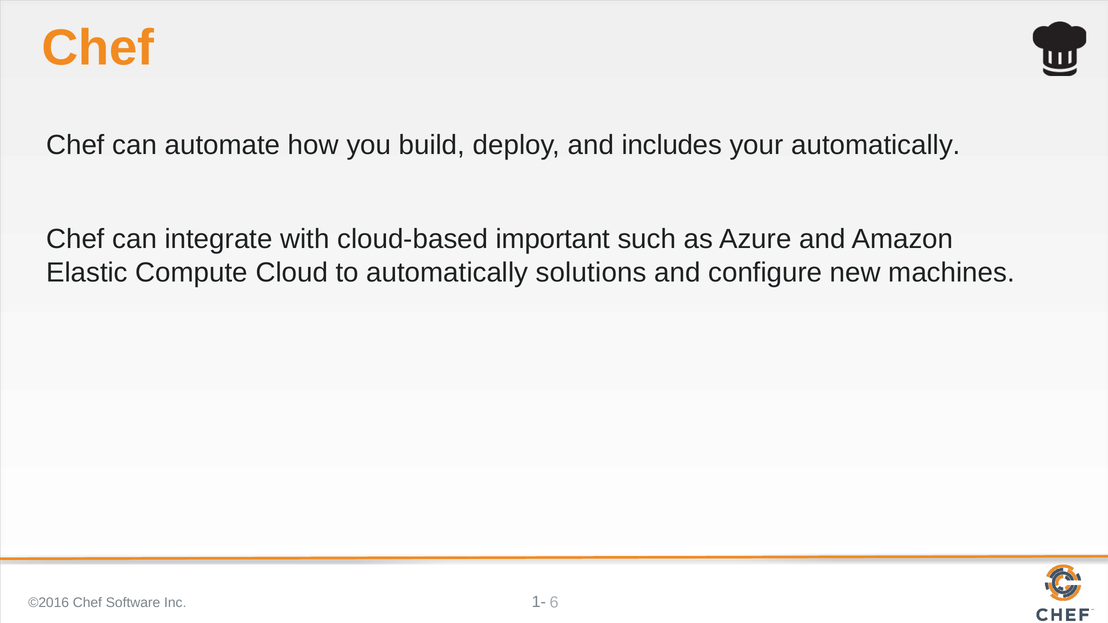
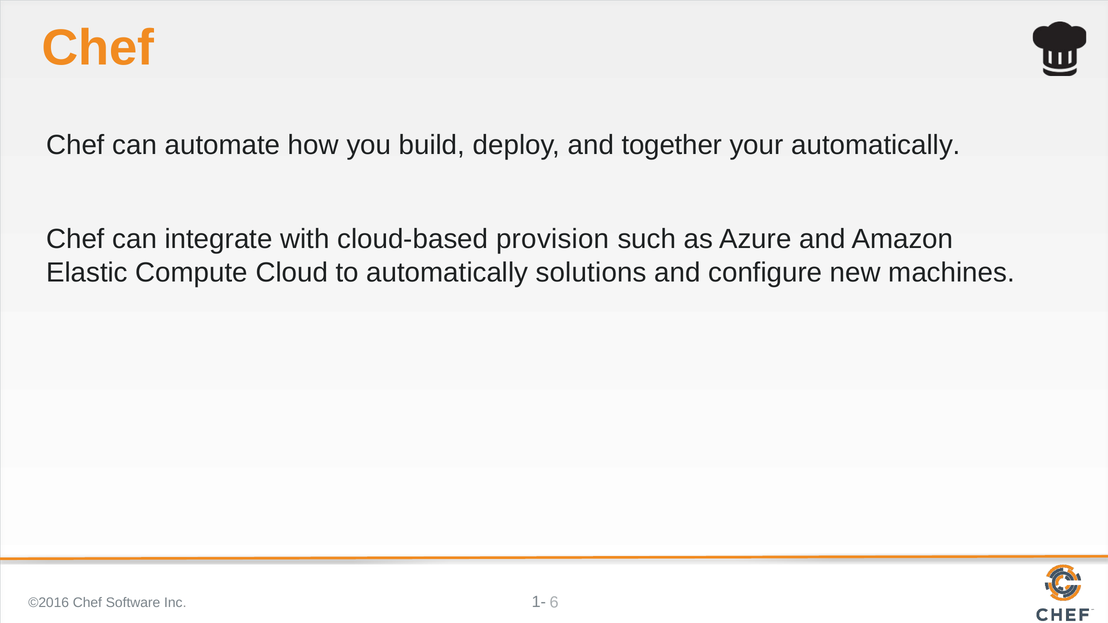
includes: includes -> together
important: important -> provision
